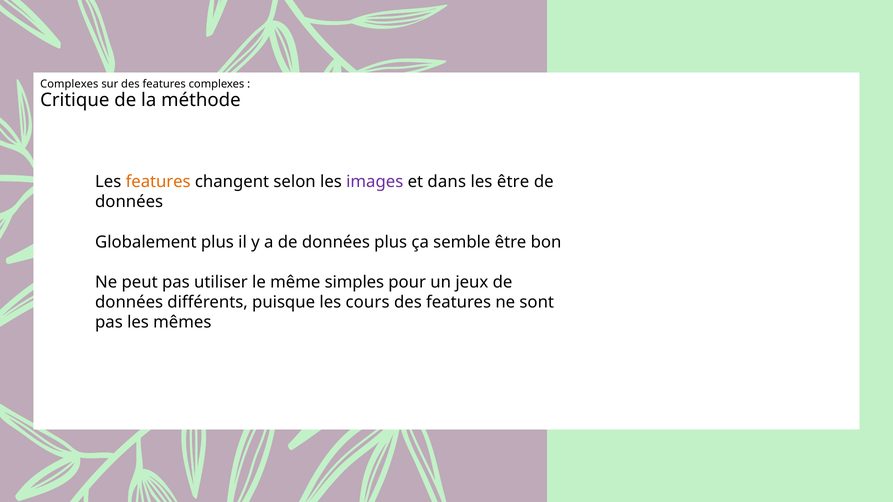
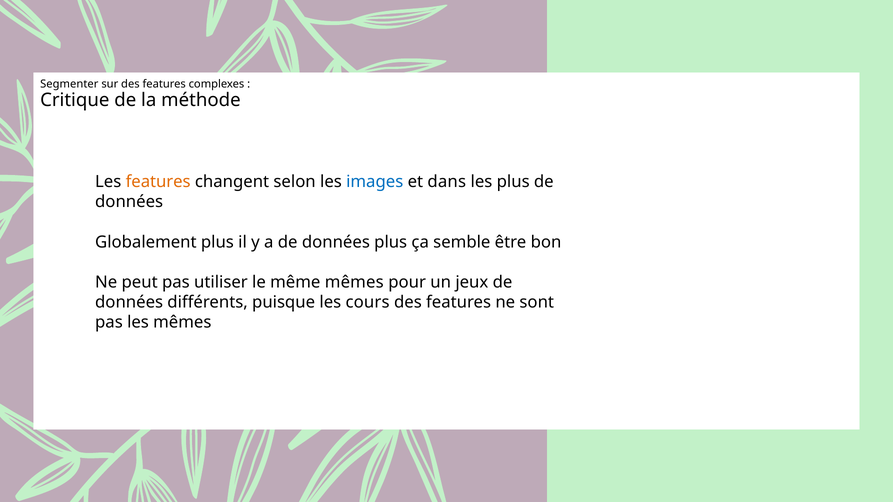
Complexes at (69, 84): Complexes -> Segmenter
images colour: purple -> blue
les être: être -> plus
même simples: simples -> mêmes
